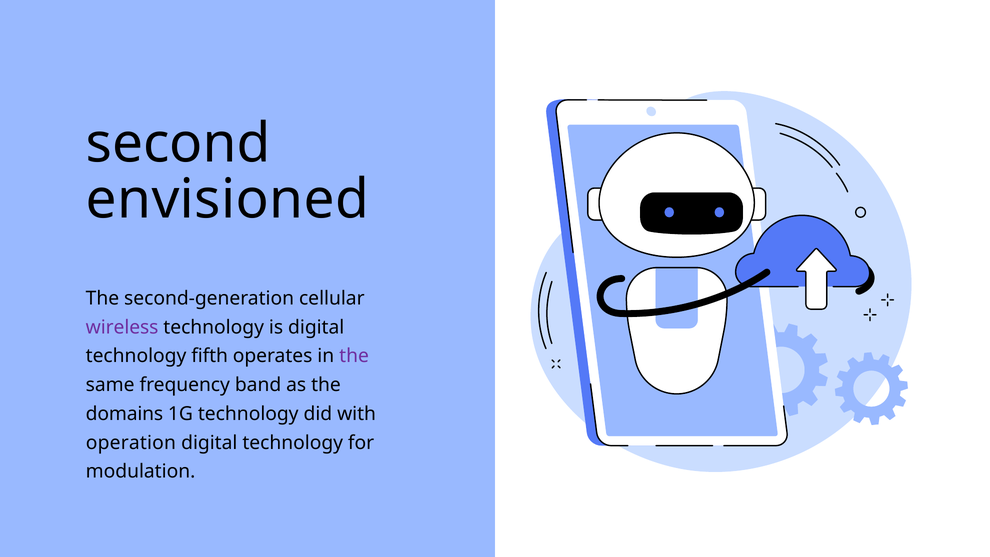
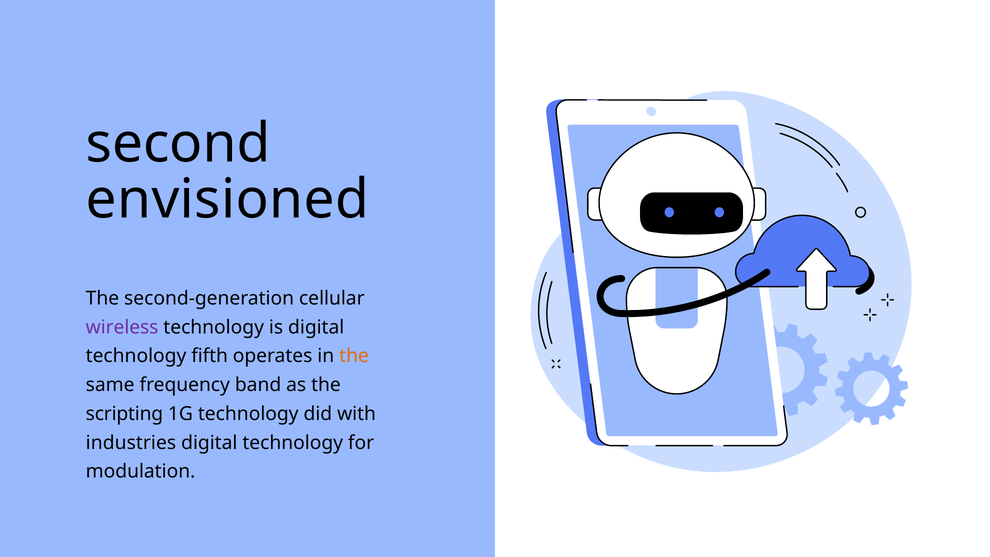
the at (354, 356) colour: purple -> orange
domains: domains -> scripting
operation: operation -> industries
